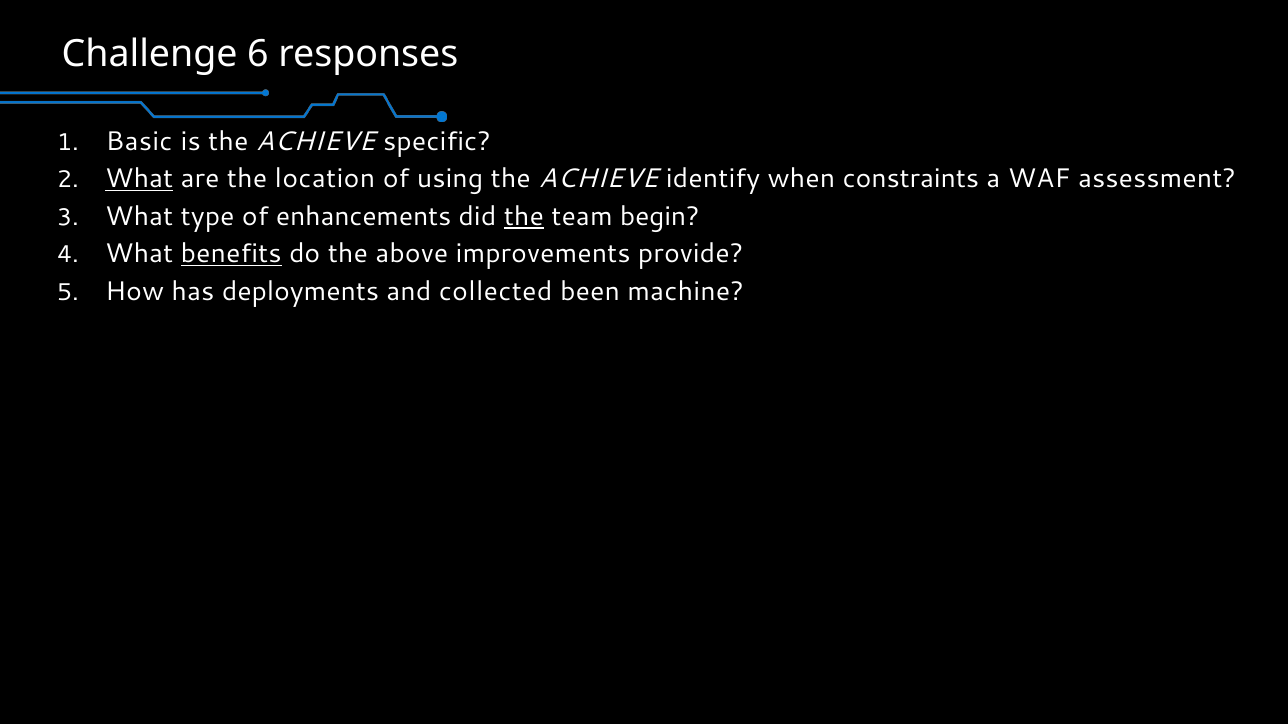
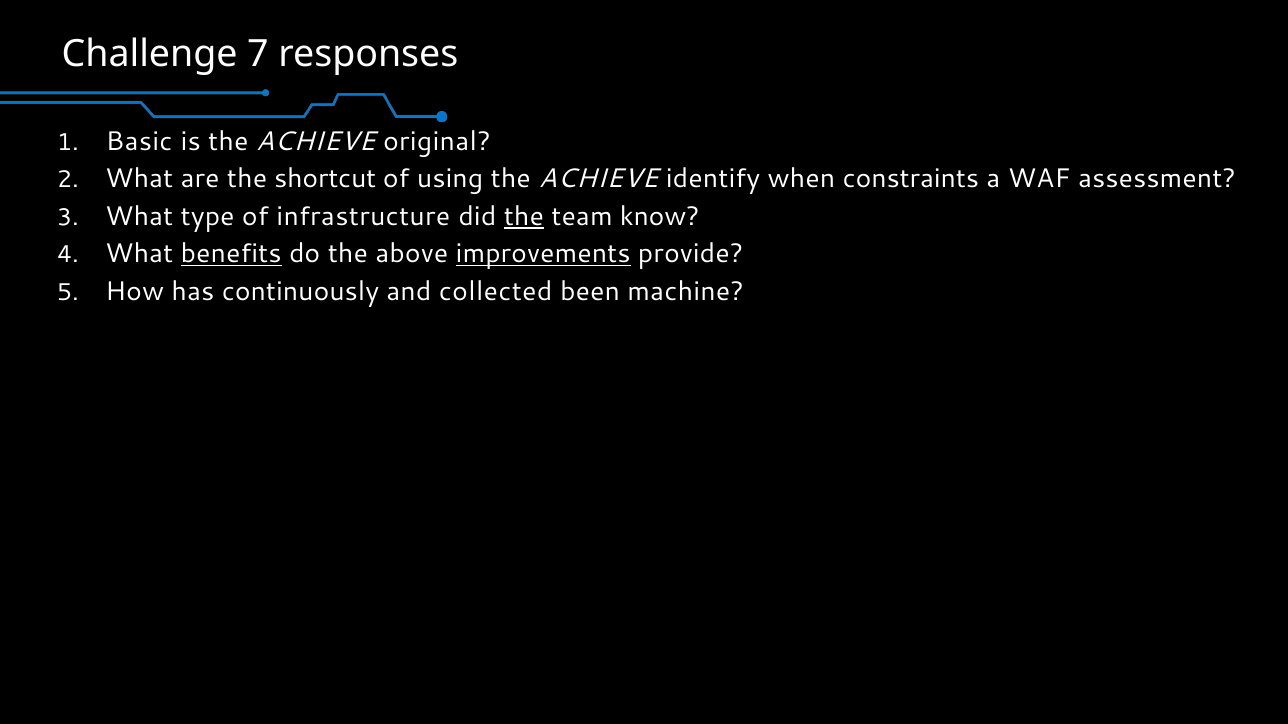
6: 6 -> 7
specific: specific -> original
What at (139, 179) underline: present -> none
location: location -> shortcut
enhancements: enhancements -> infrastructure
begin: begin -> know
improvements underline: none -> present
deployments: deployments -> continuously
